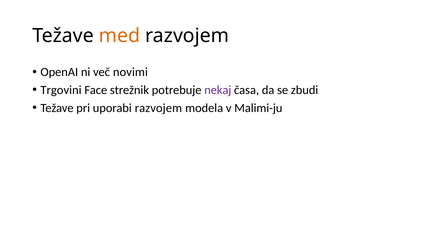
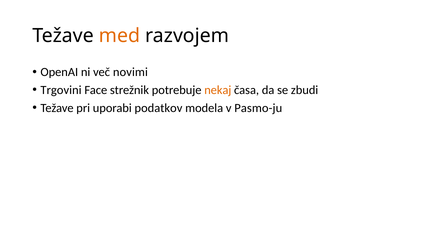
nekaj colour: purple -> orange
uporabi razvojem: razvojem -> podatkov
Malimi-ju: Malimi-ju -> Pasmo-ju
